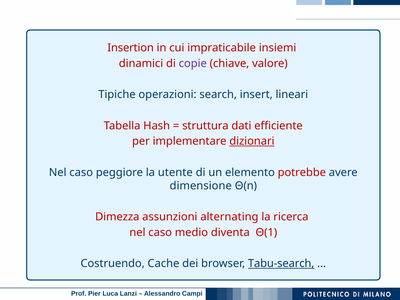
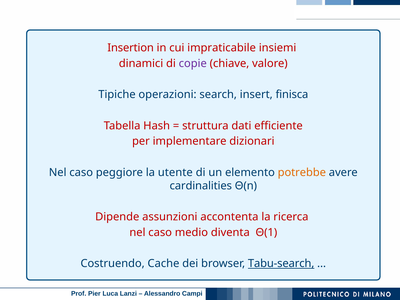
lineari: lineari -> finisca
dizionari underline: present -> none
potrebbe colour: red -> orange
dimensione: dimensione -> cardinalities
Dimezza: Dimezza -> Dipende
alternating: alternating -> accontenta
